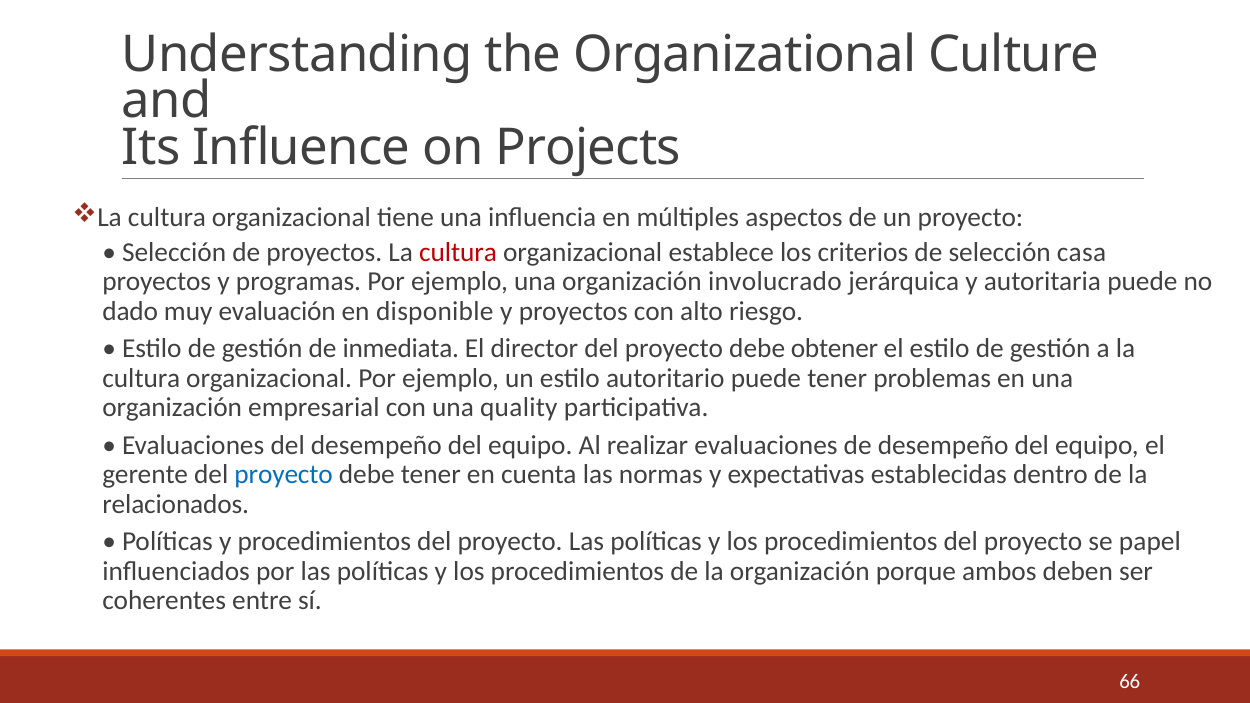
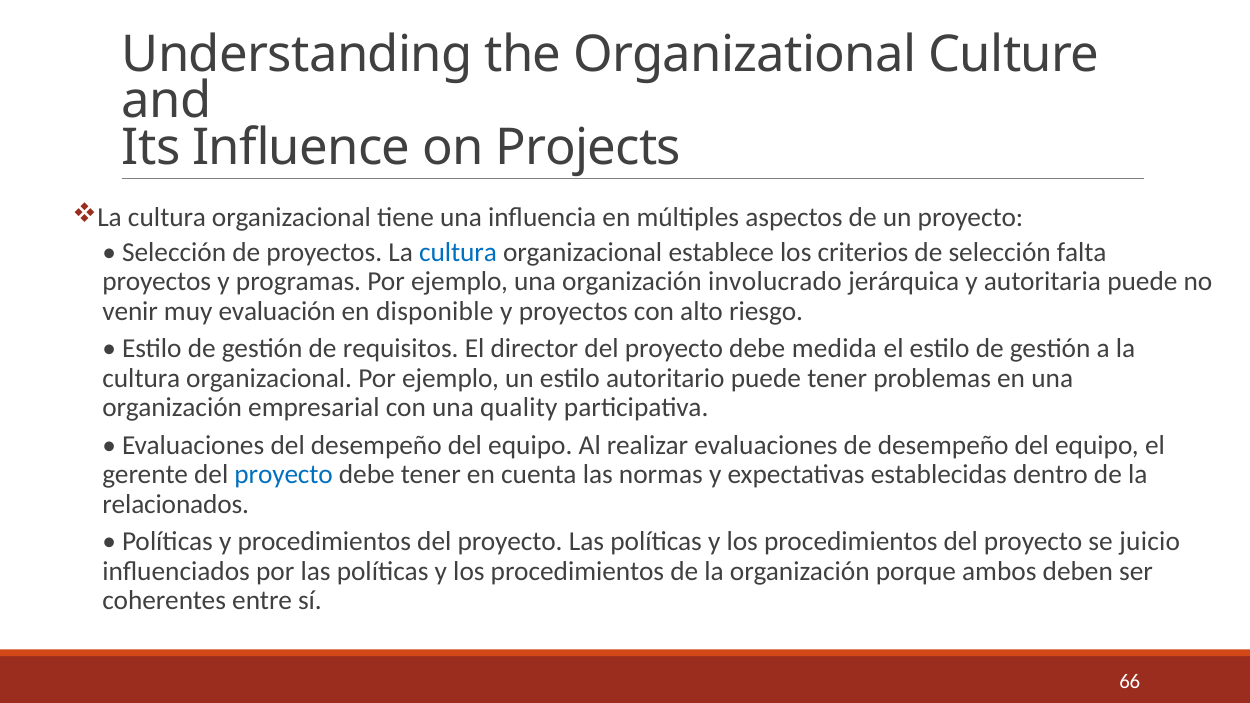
cultura at (458, 252) colour: red -> blue
casa: casa -> falta
dado: dado -> venir
inmediata: inmediata -> requisitos
obtener: obtener -> medida
papel: papel -> juicio
